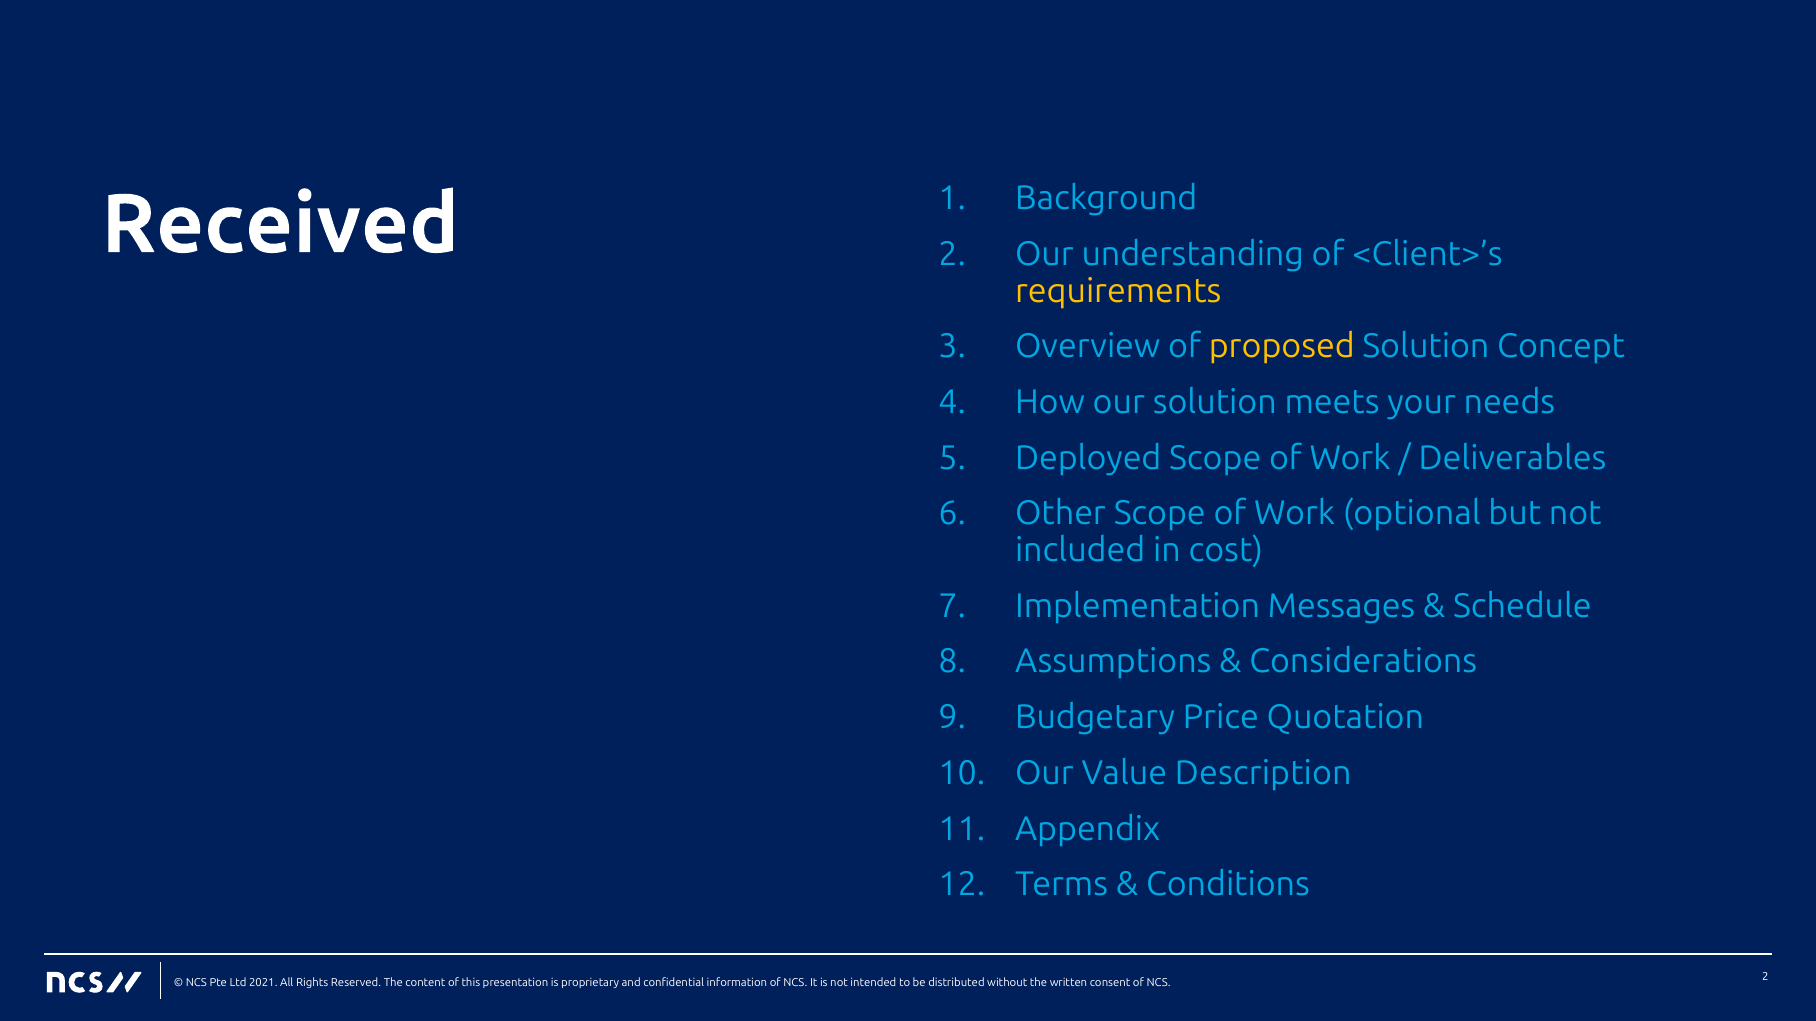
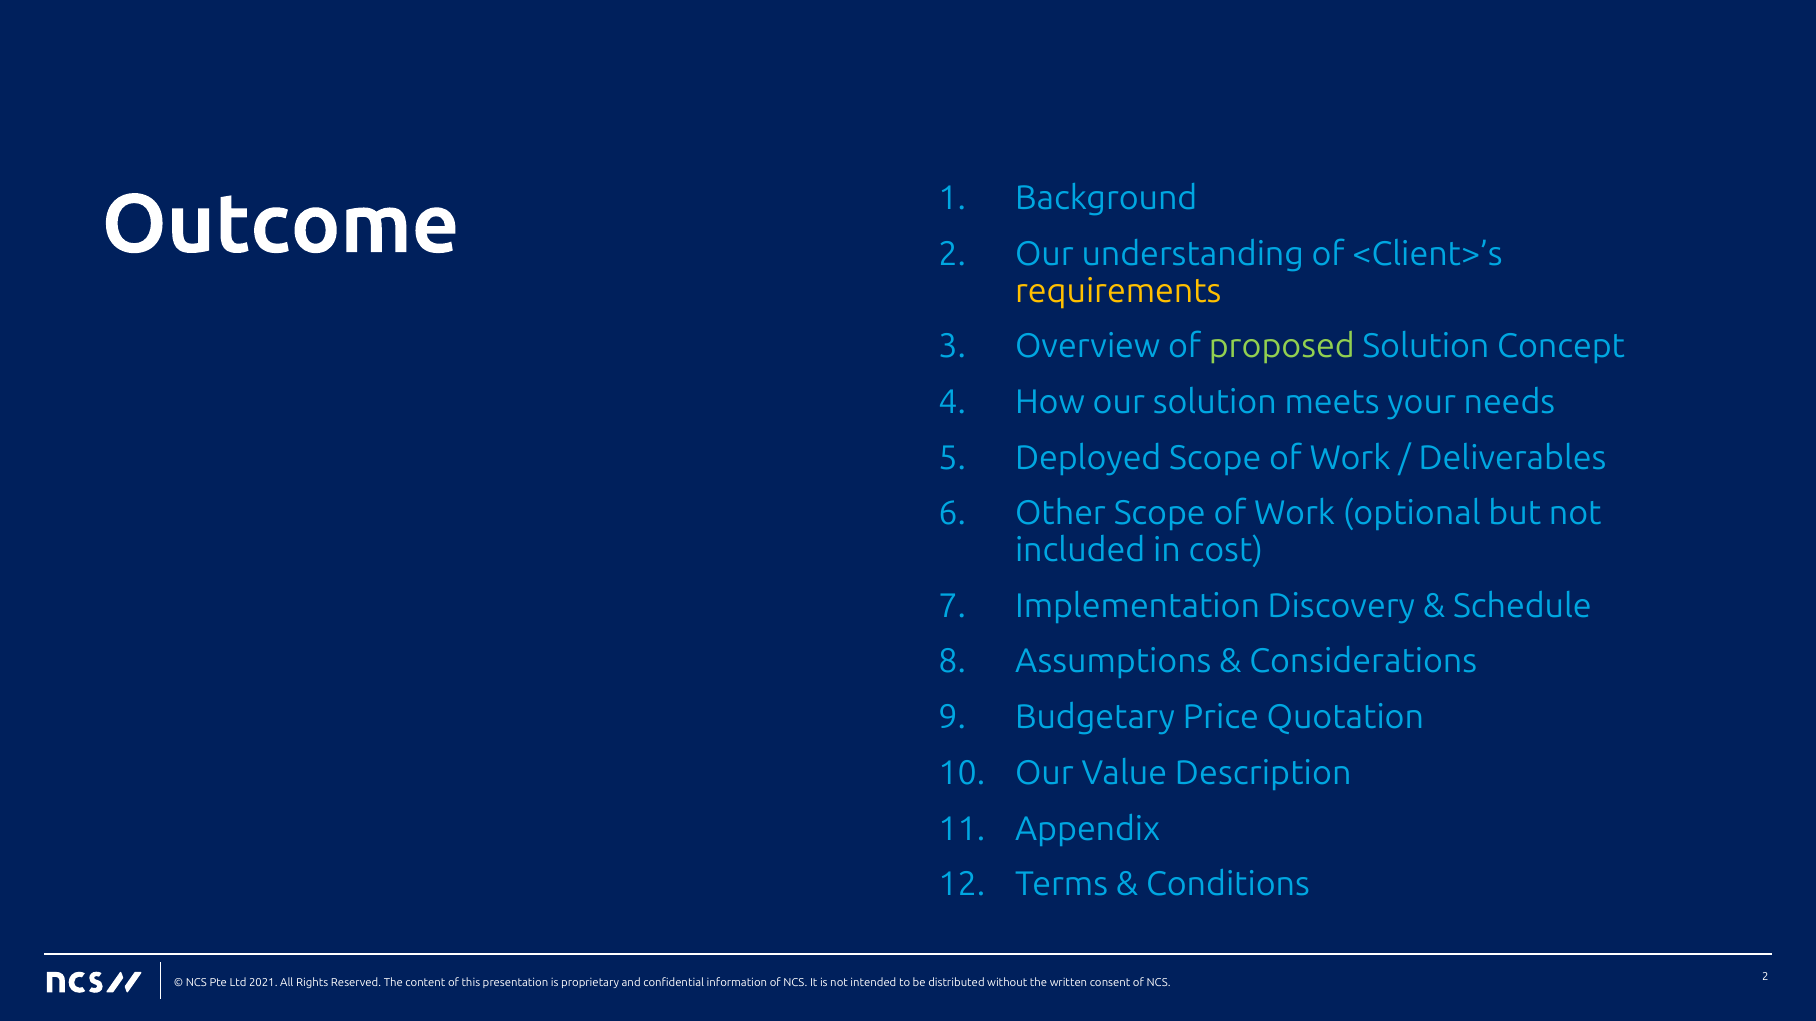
Received: Received -> Outcome
proposed colour: yellow -> light green
Messages: Messages -> Discovery
